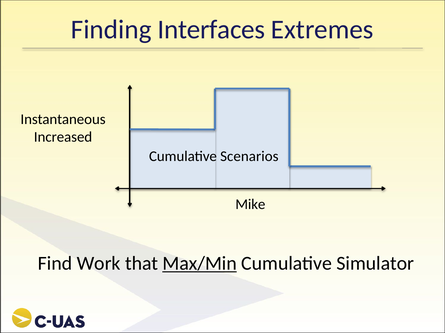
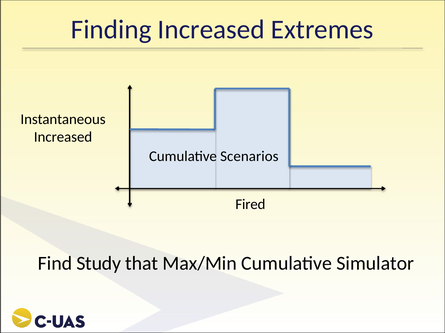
Finding Interfaces: Interfaces -> Increased
Mike: Mike -> Fired
Work: Work -> Study
Max/Min underline: present -> none
